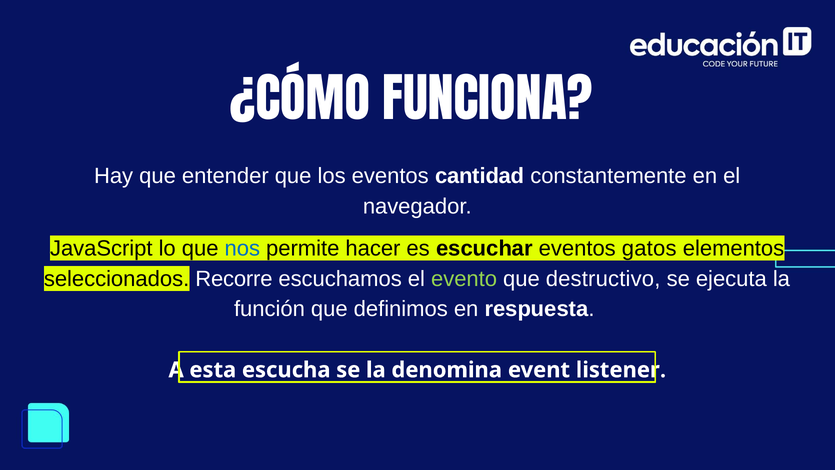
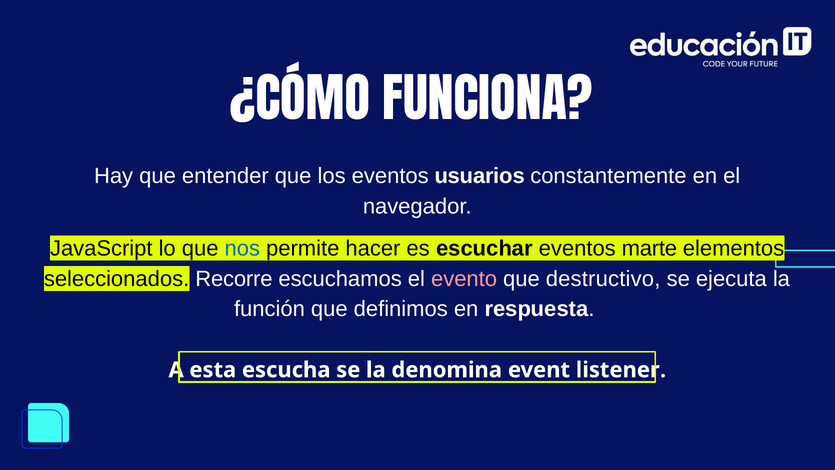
cantidad: cantidad -> usuarios
gatos: gatos -> marte
evento colour: light green -> pink
